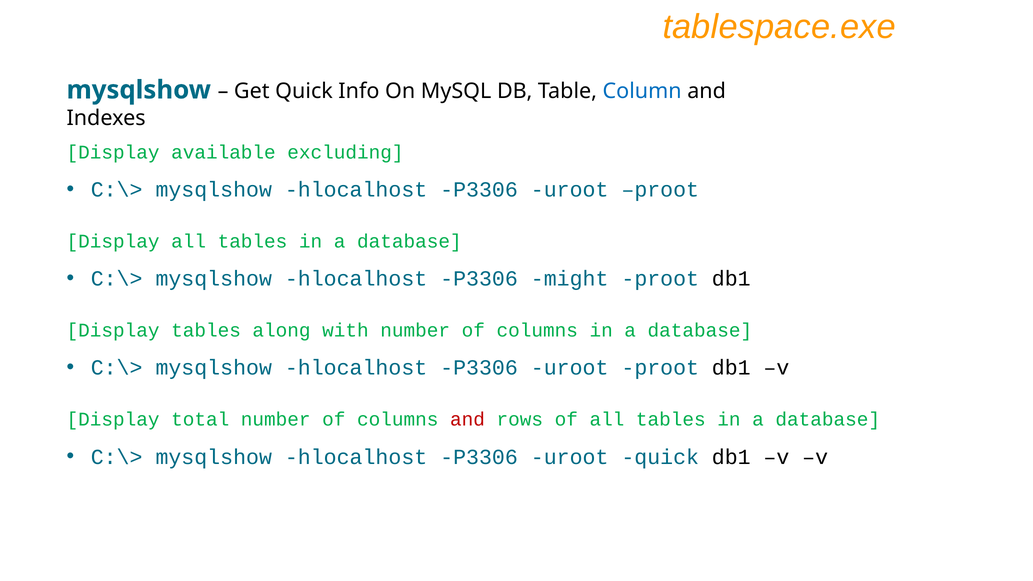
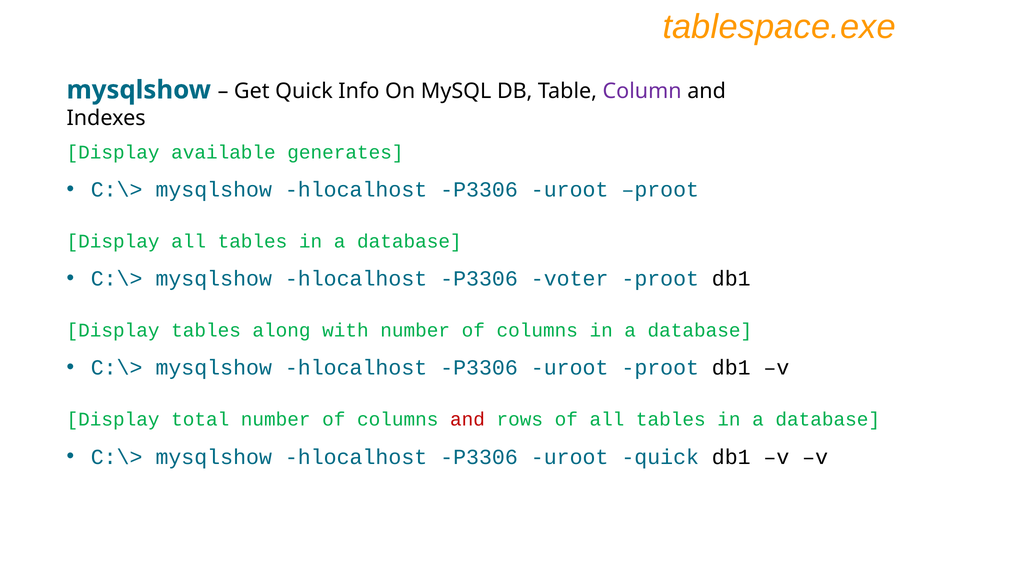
Column colour: blue -> purple
excluding: excluding -> generates
might: might -> voter
